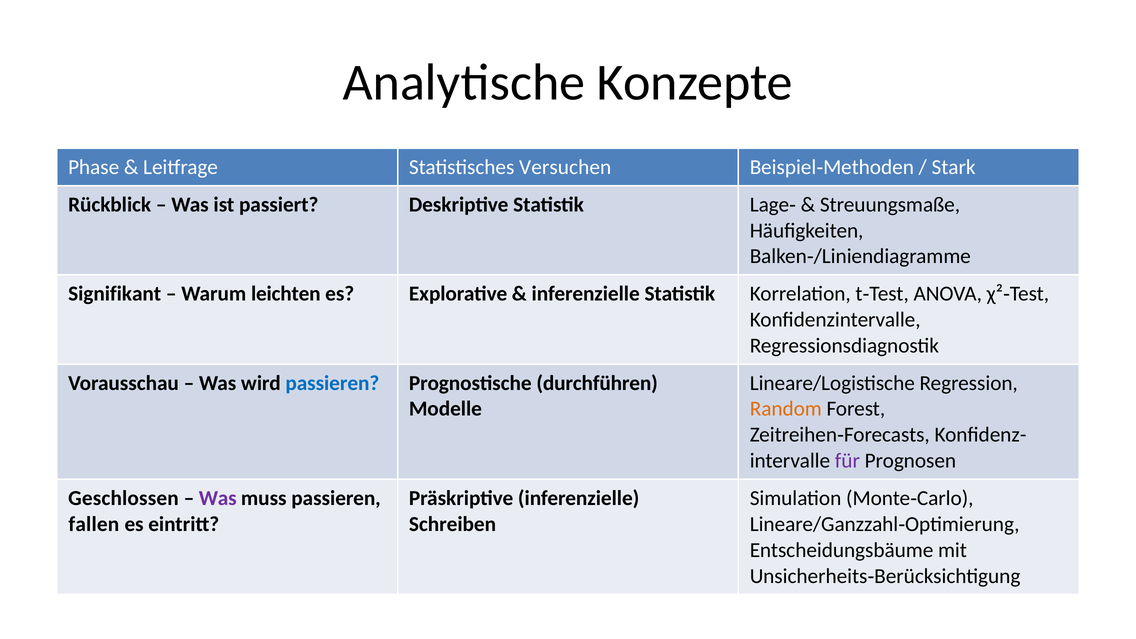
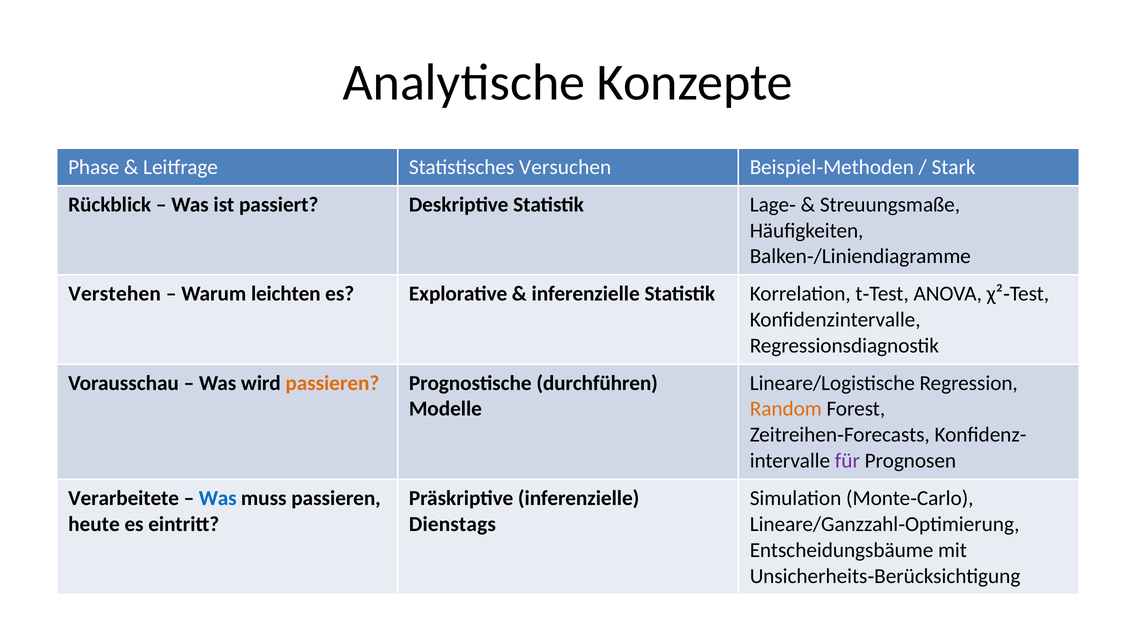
Signifikant: Signifikant -> Verstehen
passieren at (332, 383) colour: blue -> orange
Geschlossen: Geschlossen -> Verarbeitete
Was at (218, 498) colour: purple -> blue
fallen: fallen -> heute
Schreiben: Schreiben -> Dienstags
